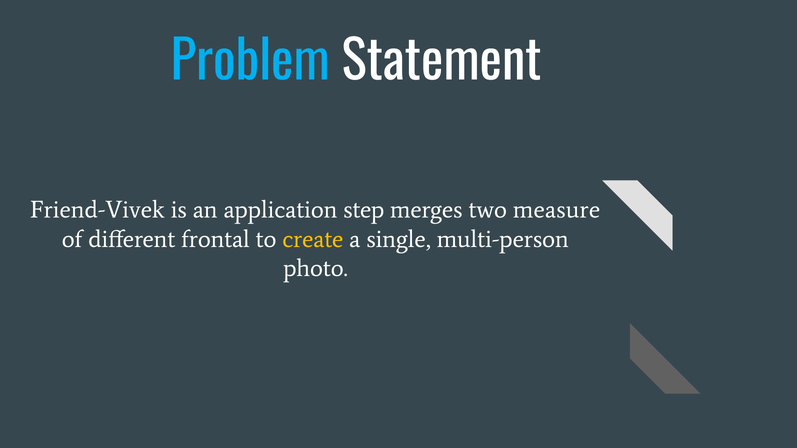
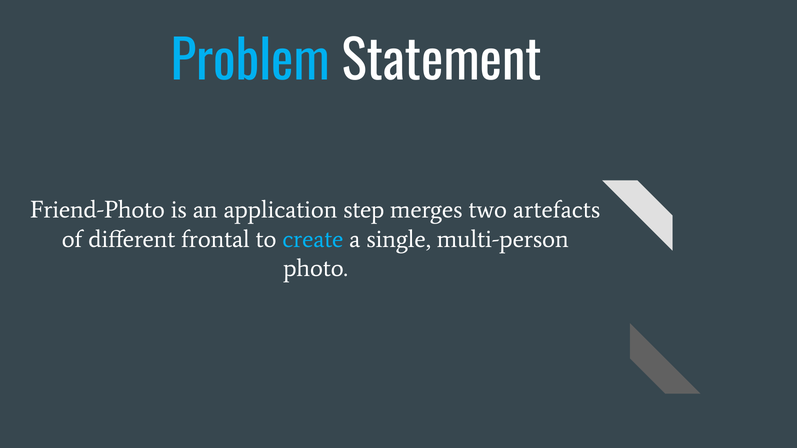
Friend-Vivek: Friend-Vivek -> Friend-Photo
measure: measure -> artefacts
create colour: yellow -> light blue
